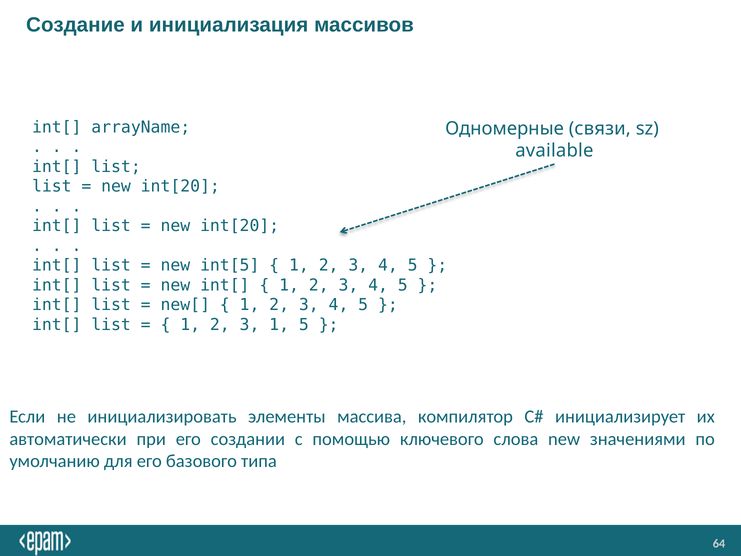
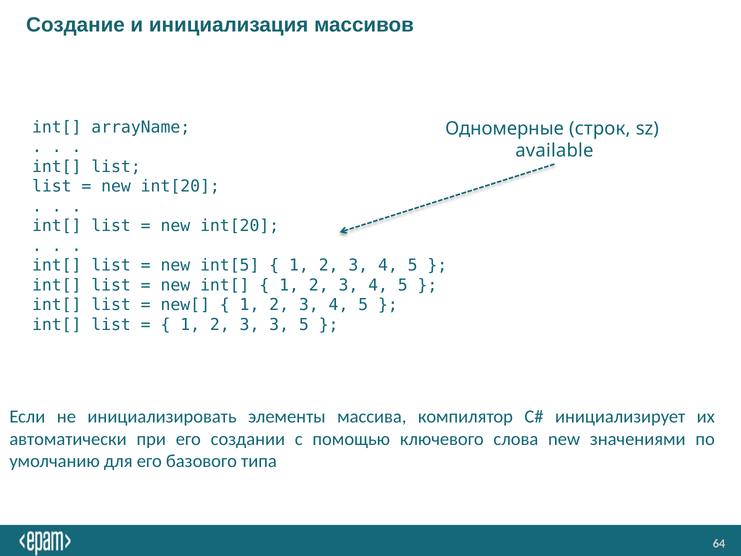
связи: связи -> строк
3 1: 1 -> 3
